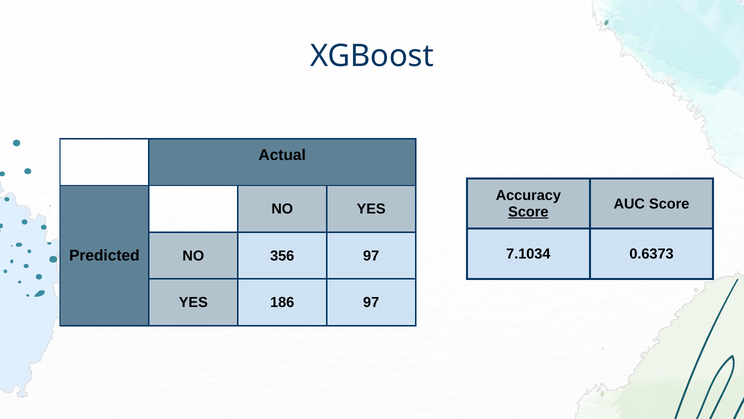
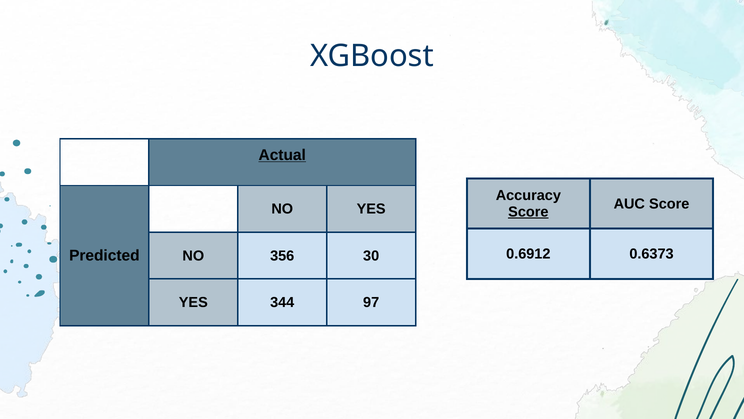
Actual underline: none -> present
7.1034: 7.1034 -> 0.6912
356 97: 97 -> 30
186: 186 -> 344
